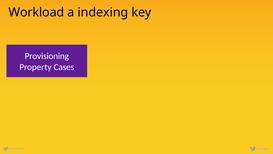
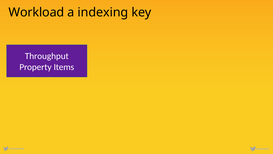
Provisioning: Provisioning -> Throughput
Cases: Cases -> Items
